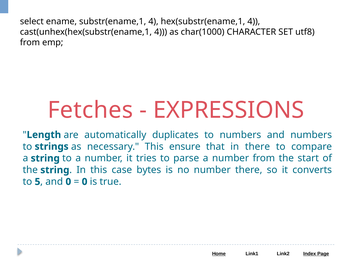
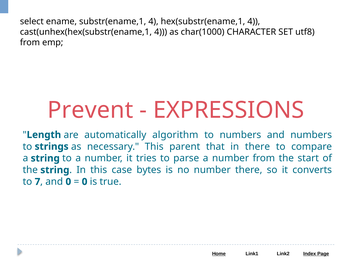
Fetches: Fetches -> Prevent
duplicates: duplicates -> algorithm
ensure: ensure -> parent
5: 5 -> 7
